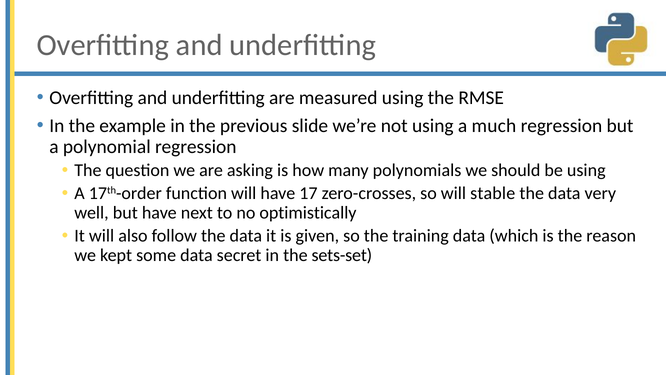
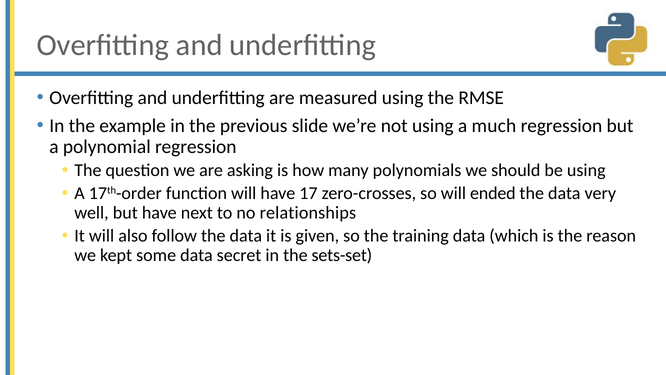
stable: stable -> ended
optimistically: optimistically -> relationships
